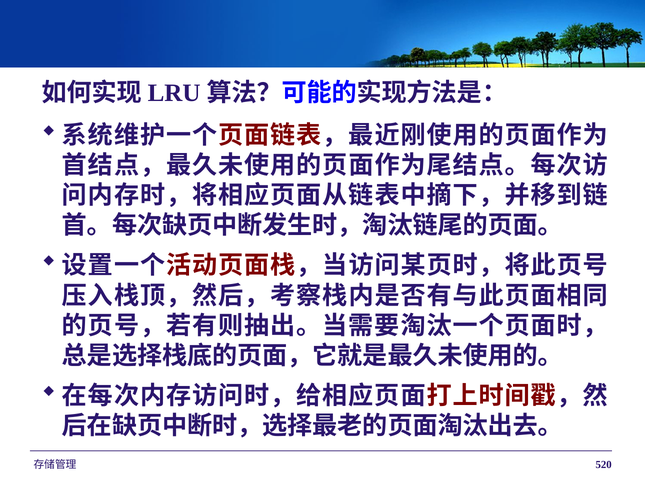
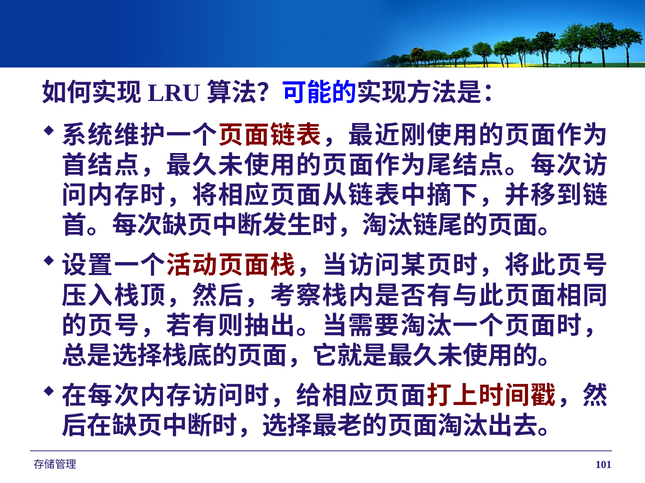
520: 520 -> 101
